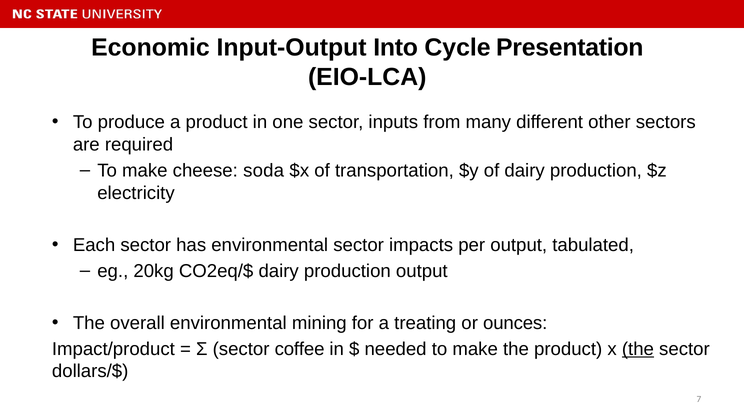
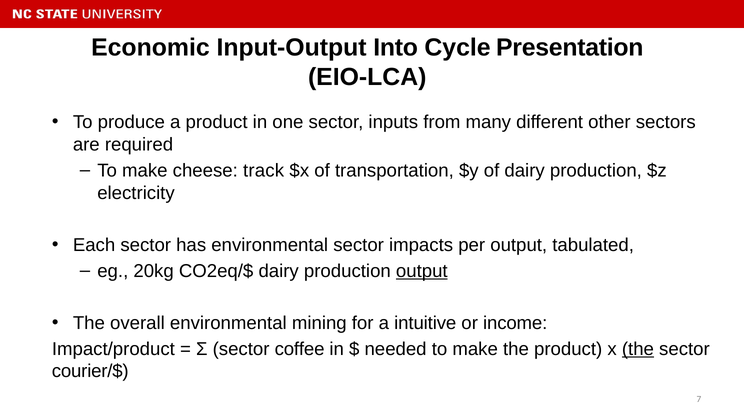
soda: soda -> track
output at (422, 271) underline: none -> present
treating: treating -> intuitive
ounces: ounces -> income
dollars/$: dollars/$ -> courier/$
